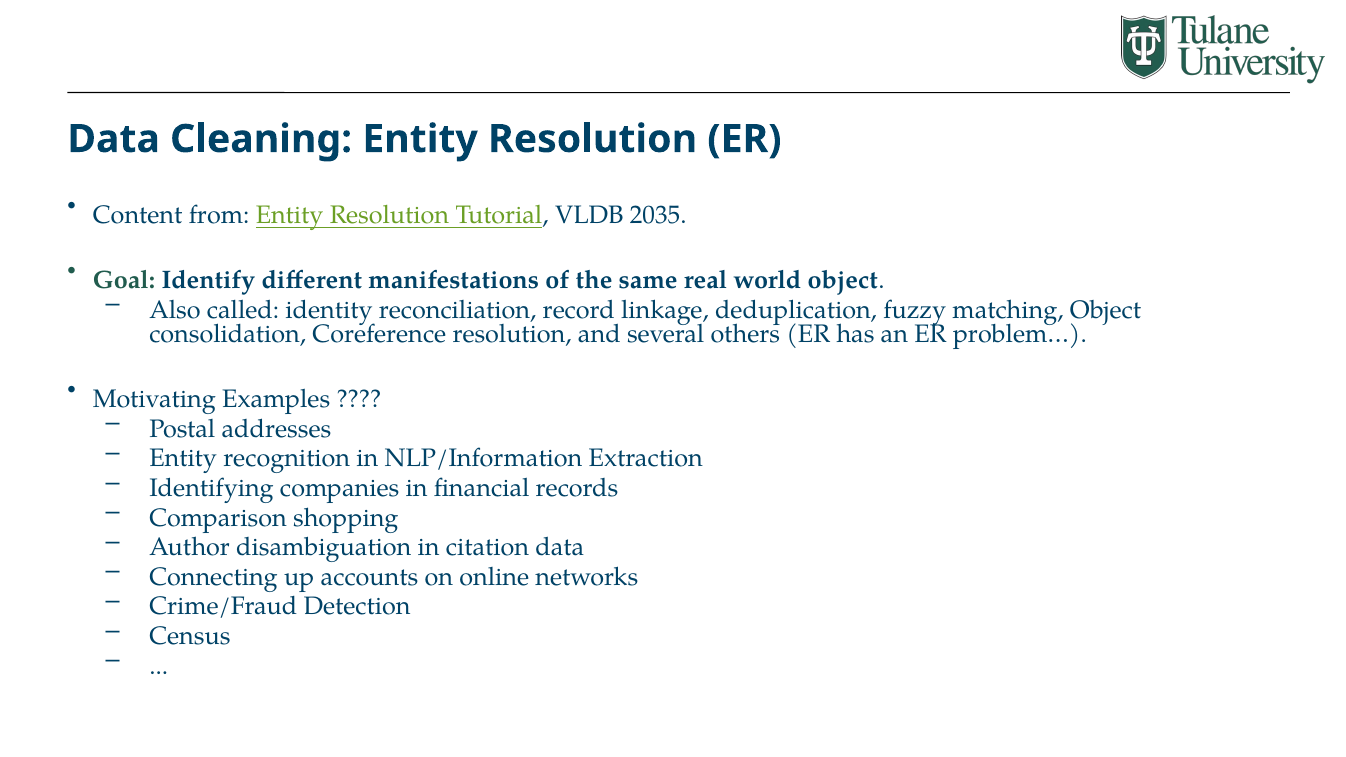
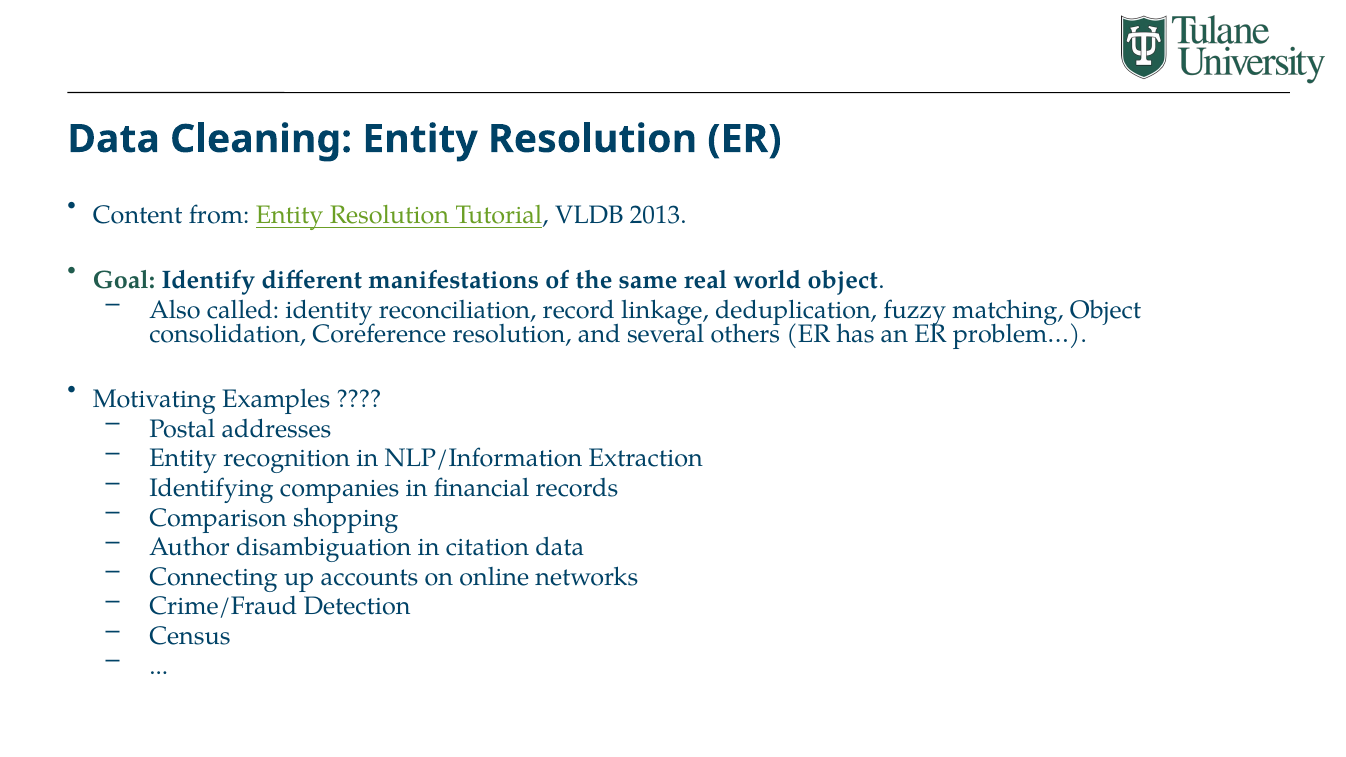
2035: 2035 -> 2013
